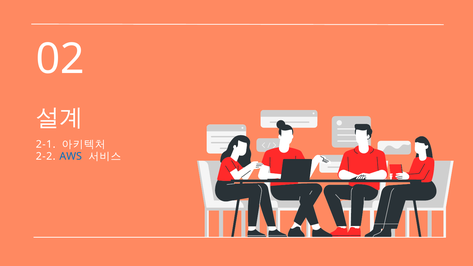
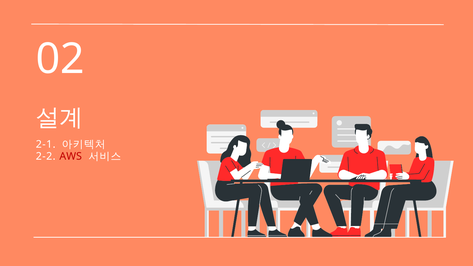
AWS colour: blue -> red
